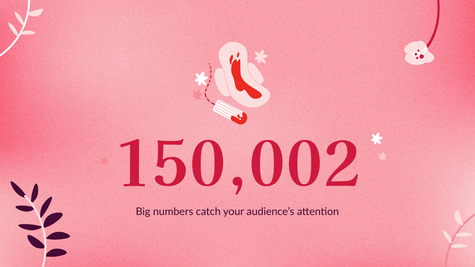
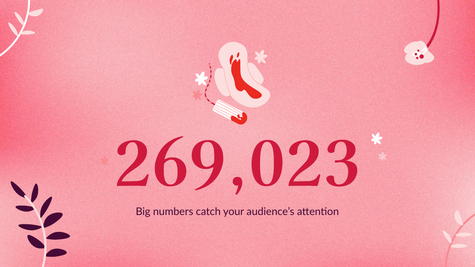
150,002: 150,002 -> 269,023
